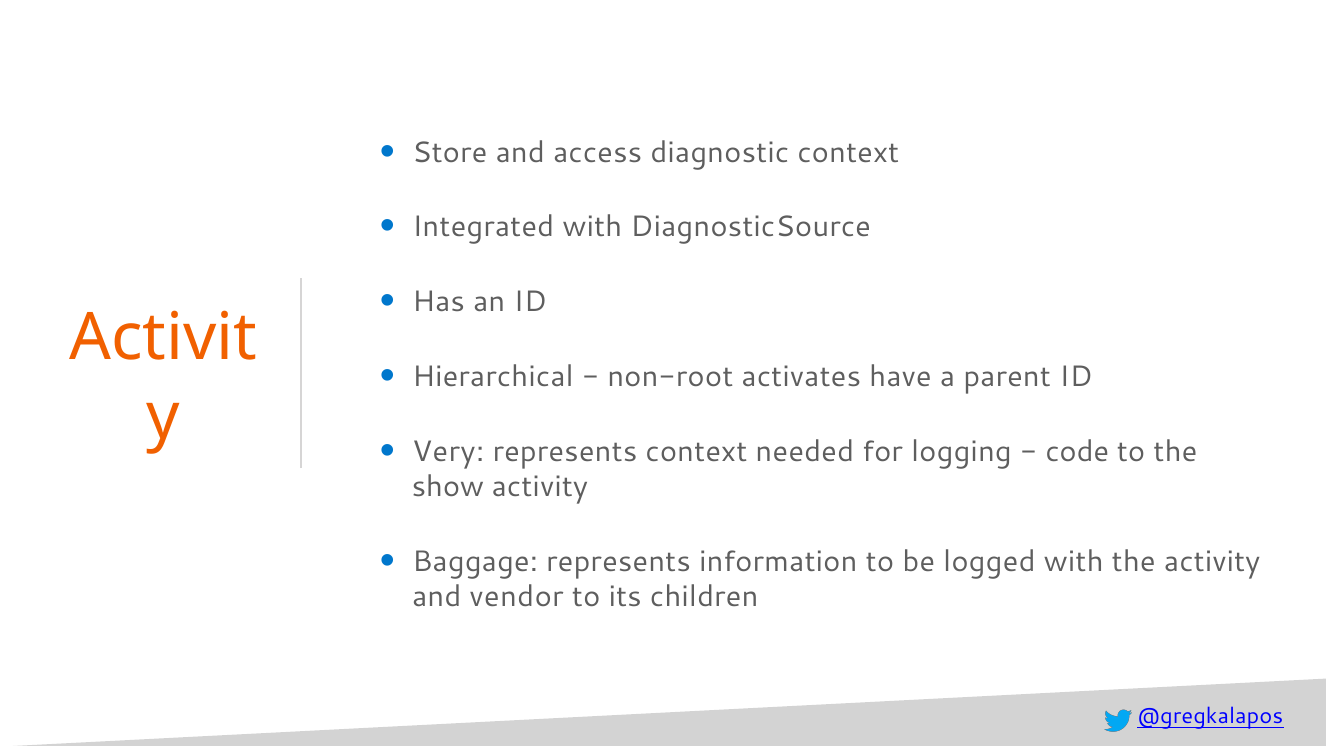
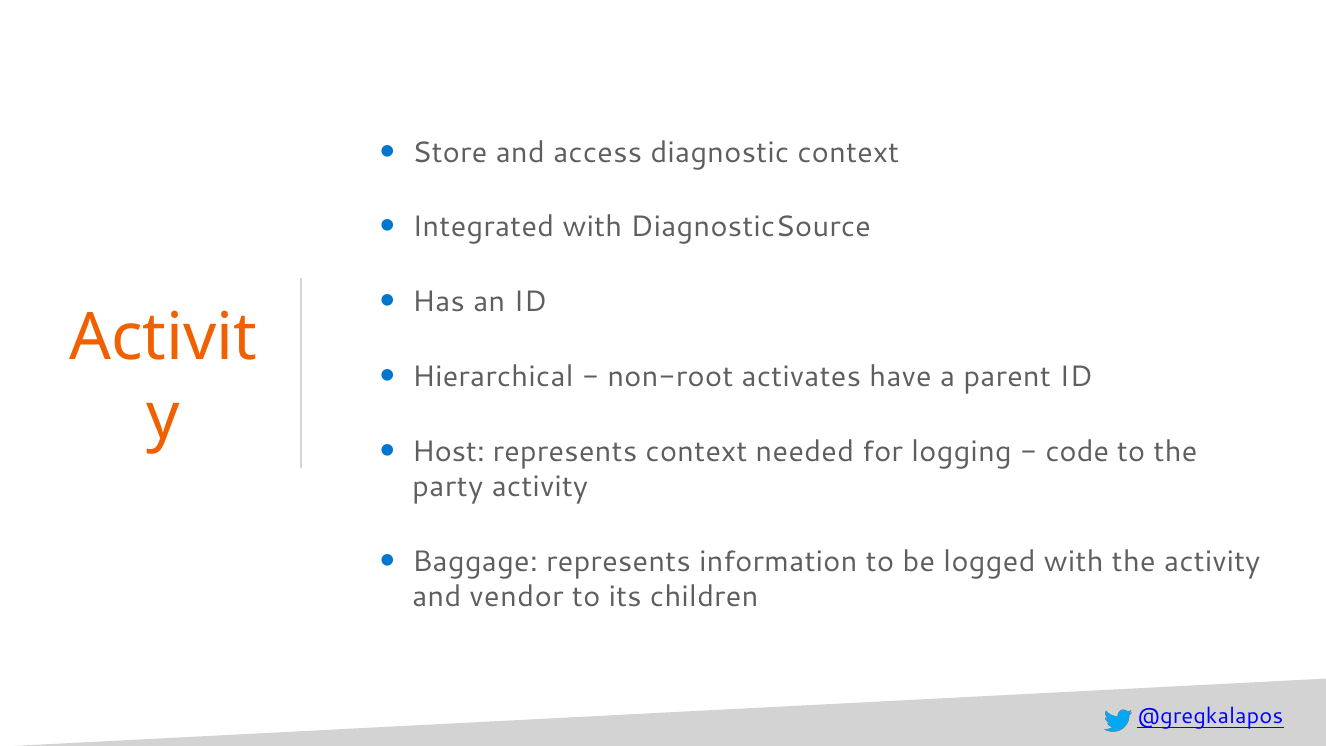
Very: Very -> Host
show: show -> party
